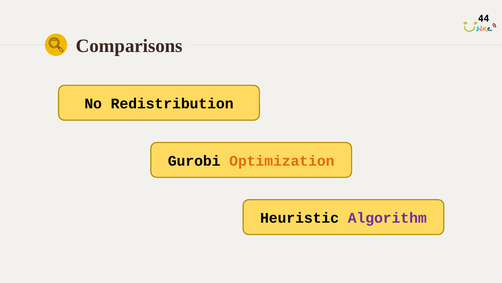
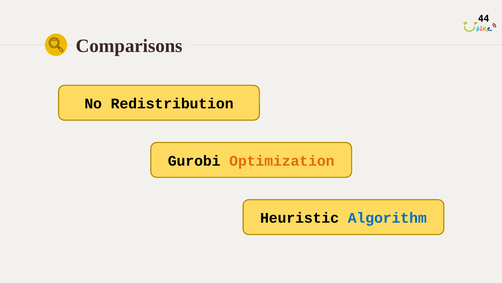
Algorithm colour: purple -> blue
